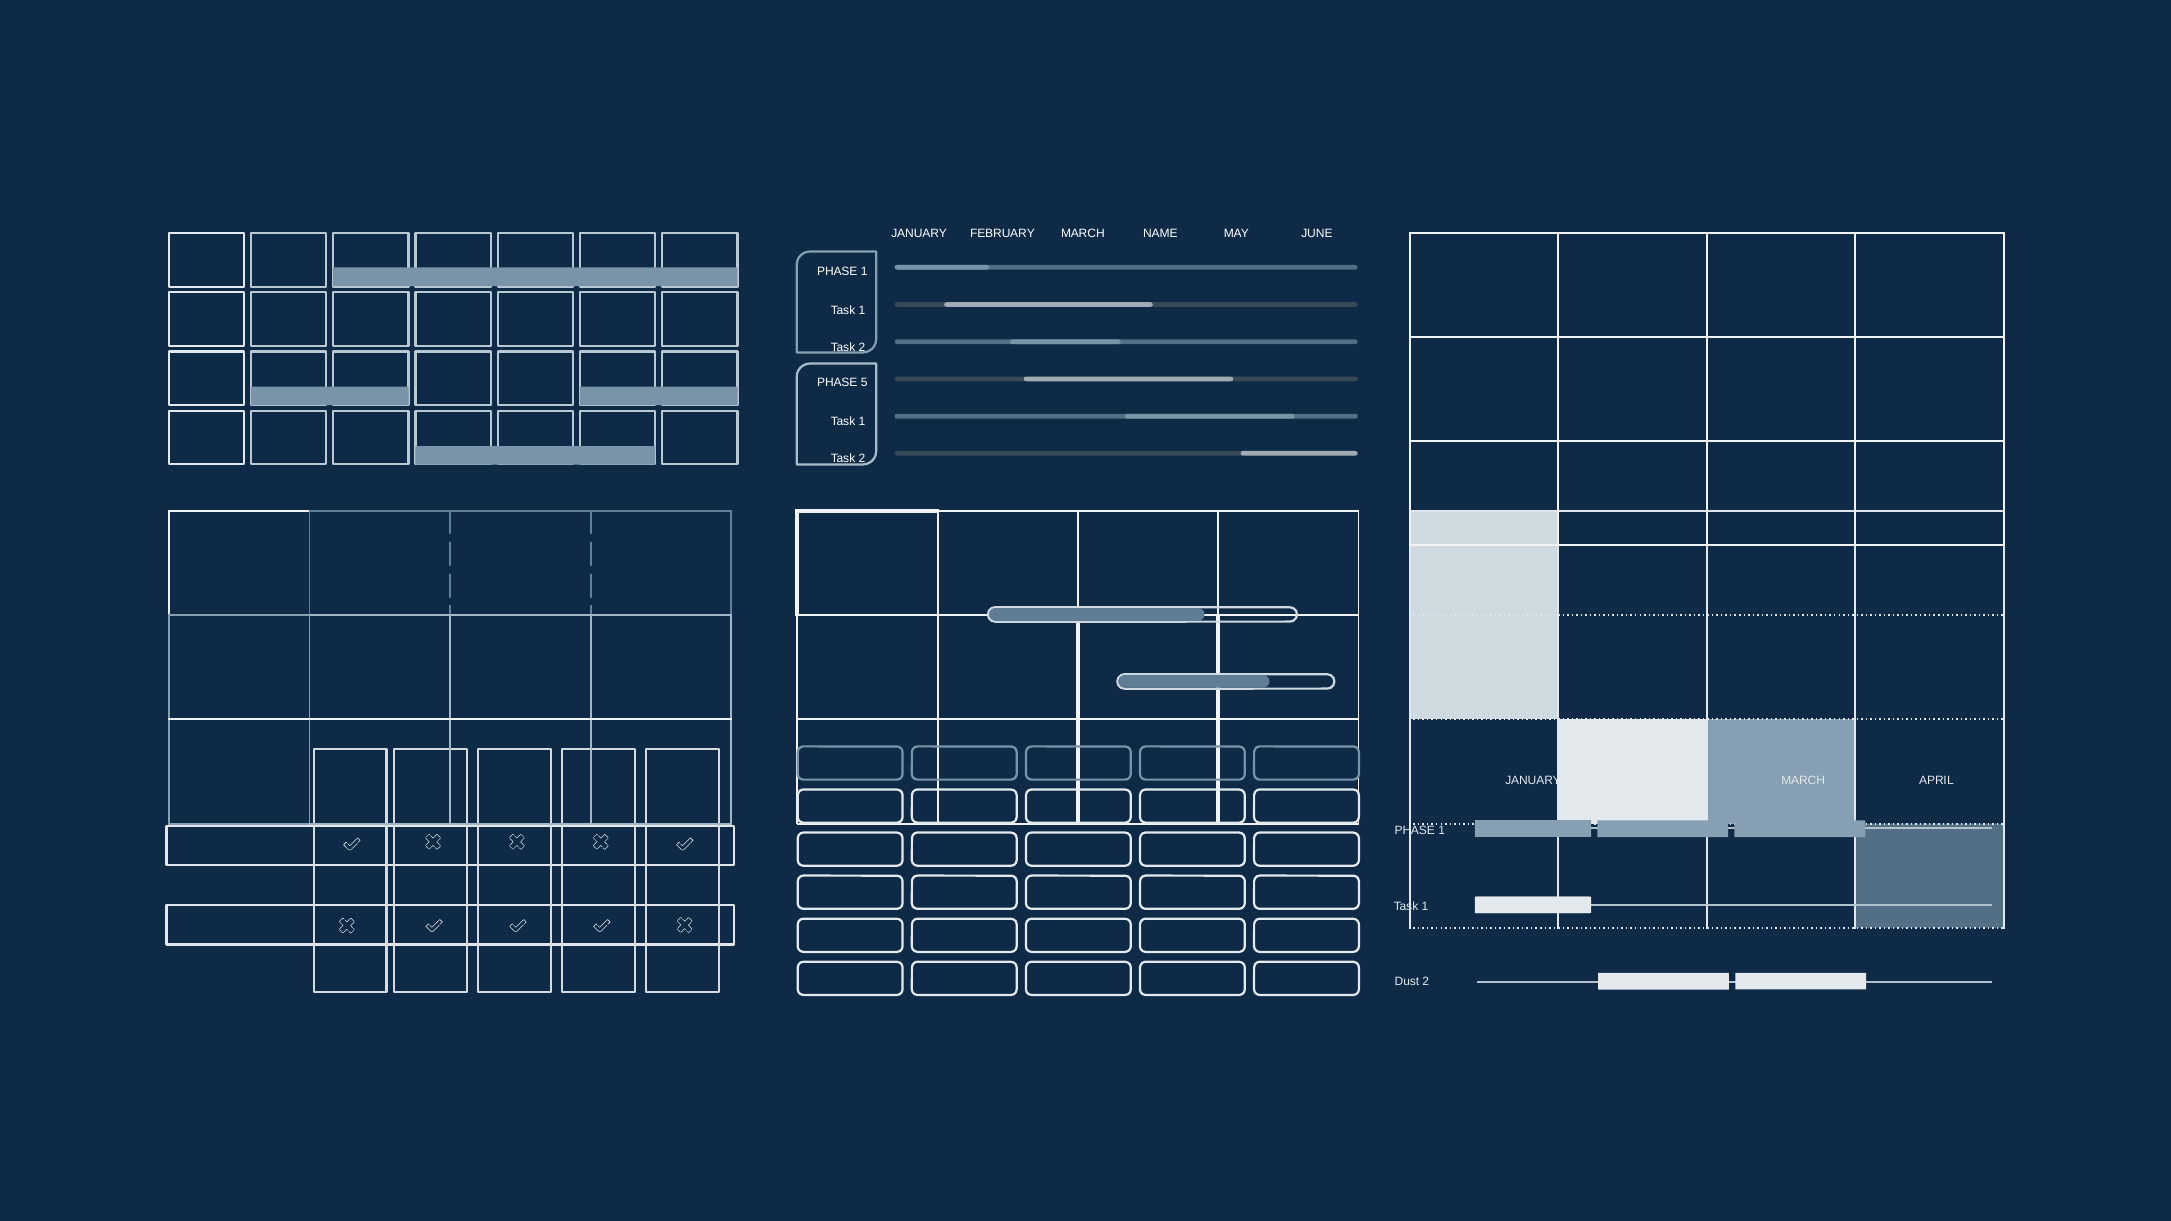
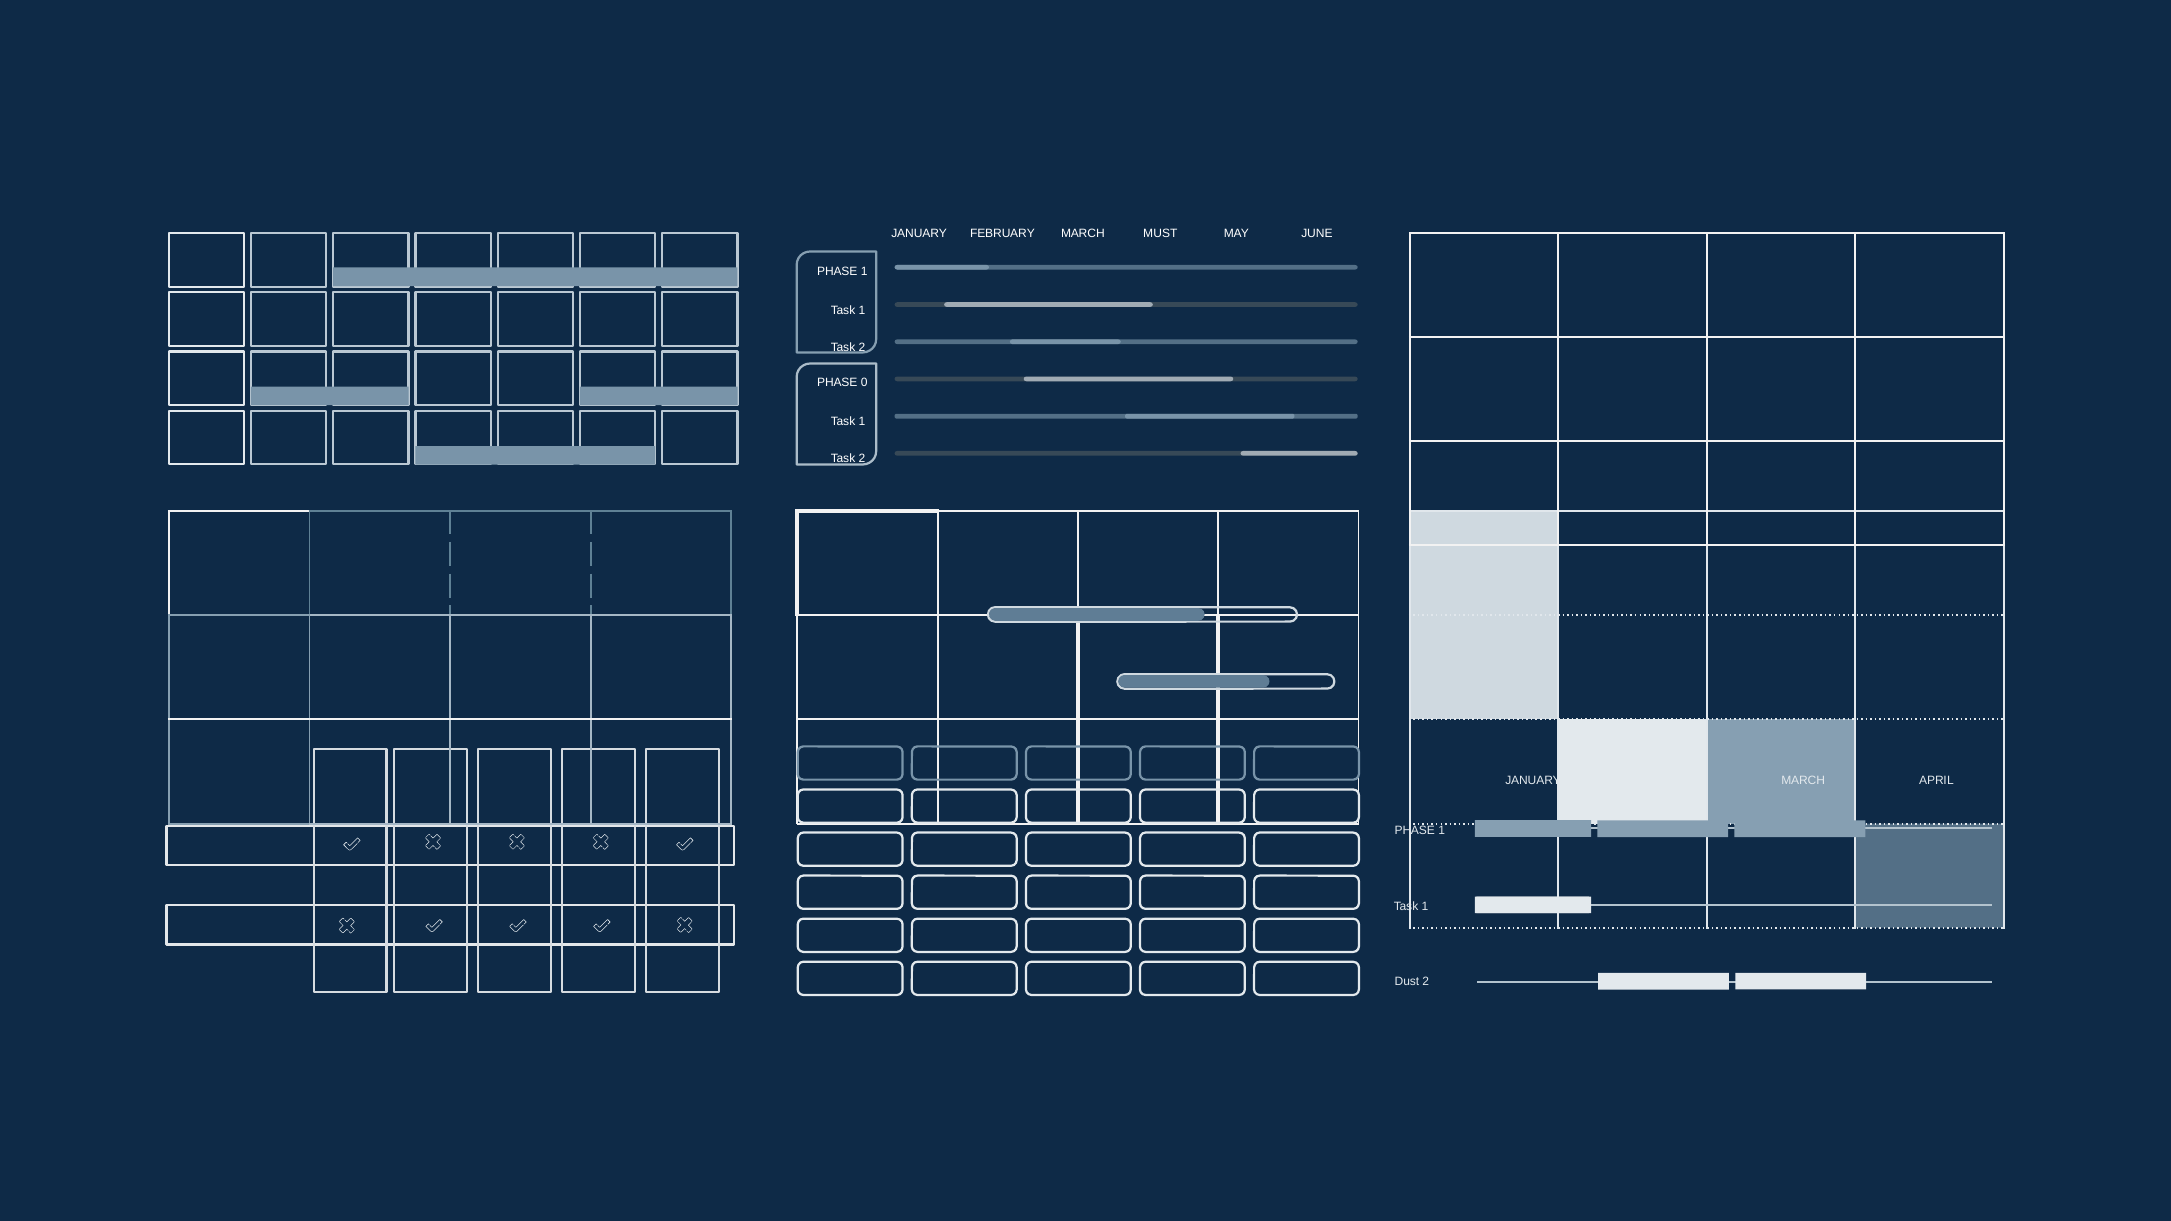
NAME: NAME -> MUST
5: 5 -> 0
